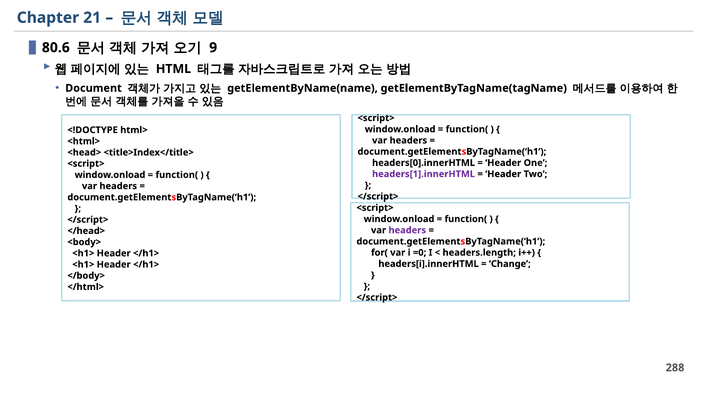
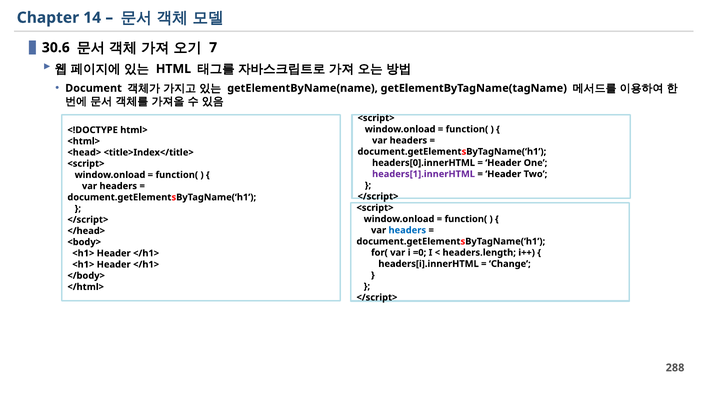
21: 21 -> 14
80.6: 80.6 -> 30.6
9: 9 -> 7
headers at (407, 231) colour: purple -> blue
